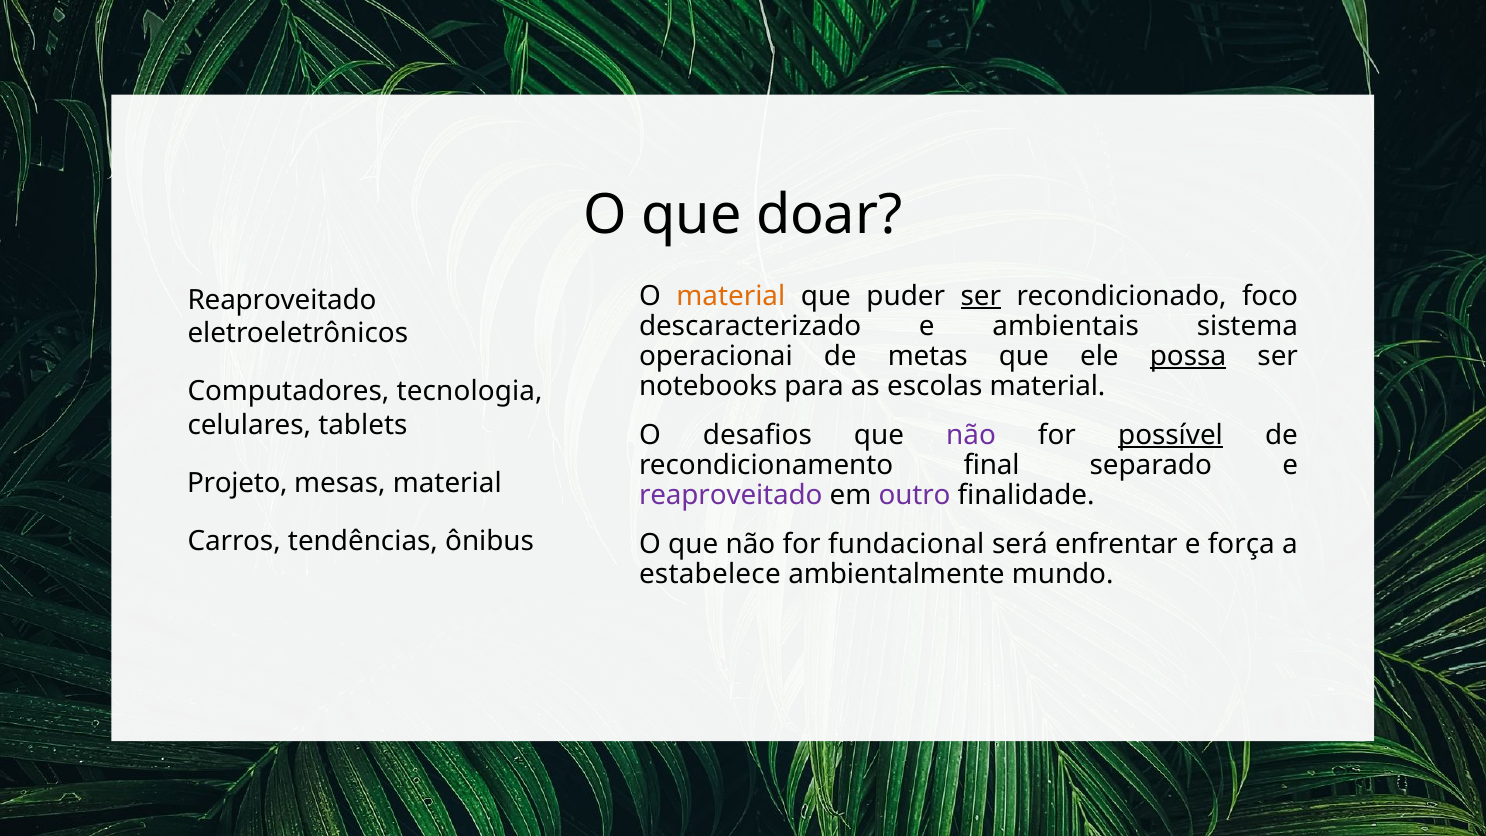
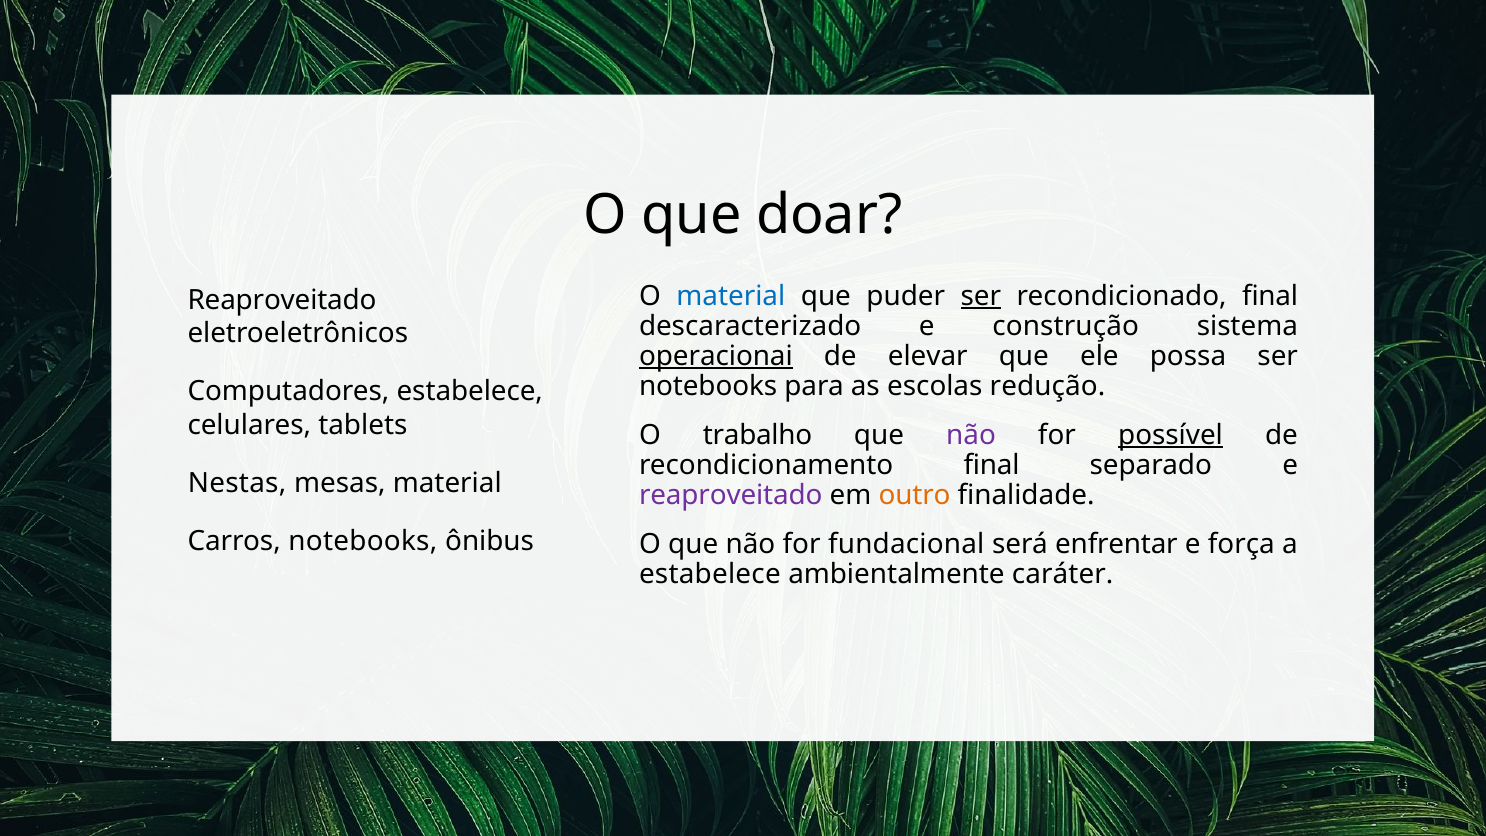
material at (731, 296) colour: orange -> blue
recondicionado foco: foco -> final
ambientais: ambientais -> construção
operacionai underline: none -> present
metas: metas -> elevar
possa underline: present -> none
escolas material: material -> redução
Computadores tecnologia: tecnologia -> estabelece
desafios: desafios -> trabalho
Projeto: Projeto -> Nestas
outro colour: purple -> orange
Carros tendências: tendências -> notebooks
mundo: mundo -> caráter
